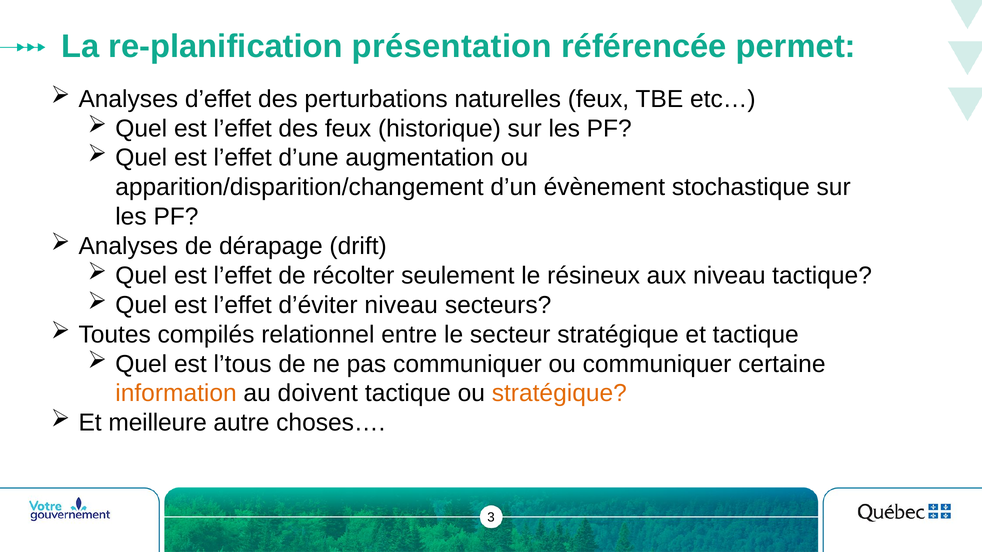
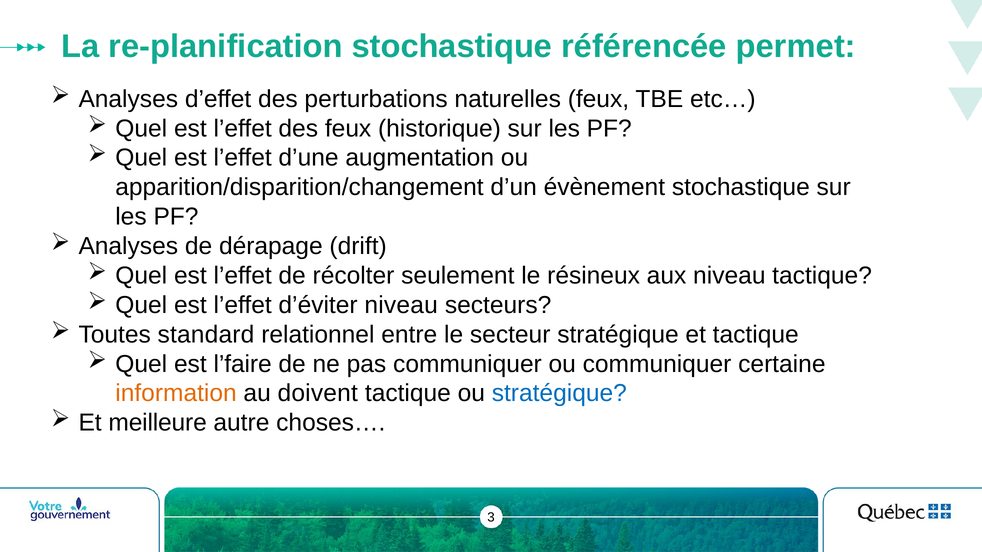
re-planification présentation: présentation -> stochastique
compilés: compilés -> standard
l’tous: l’tous -> l’faire
stratégique at (559, 394) colour: orange -> blue
